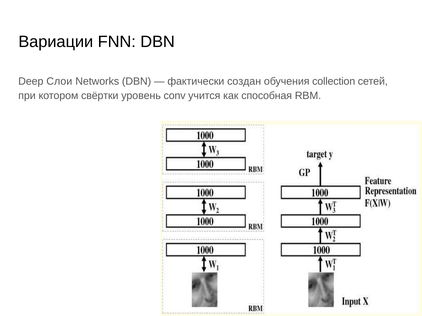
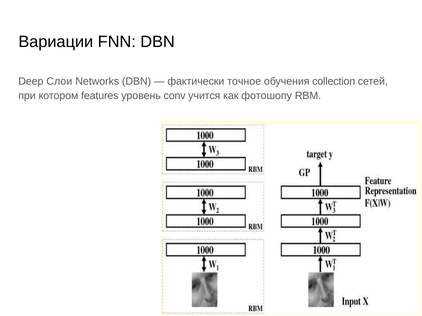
создан: создан -> точное
свёртки: свёртки -> features
способная: способная -> фотошопу
